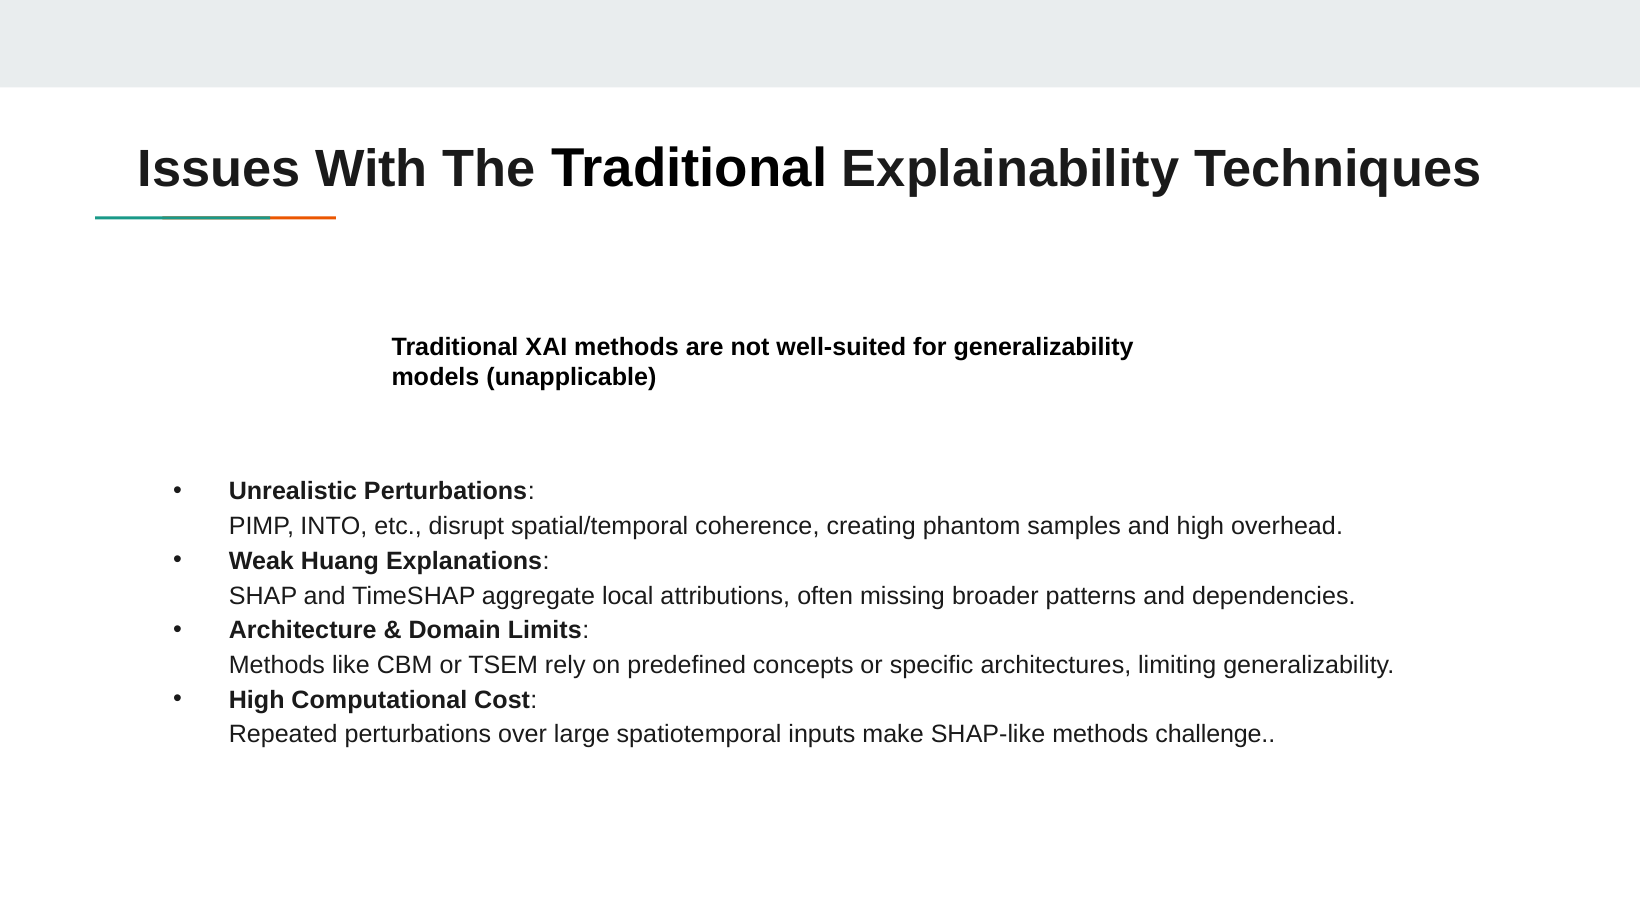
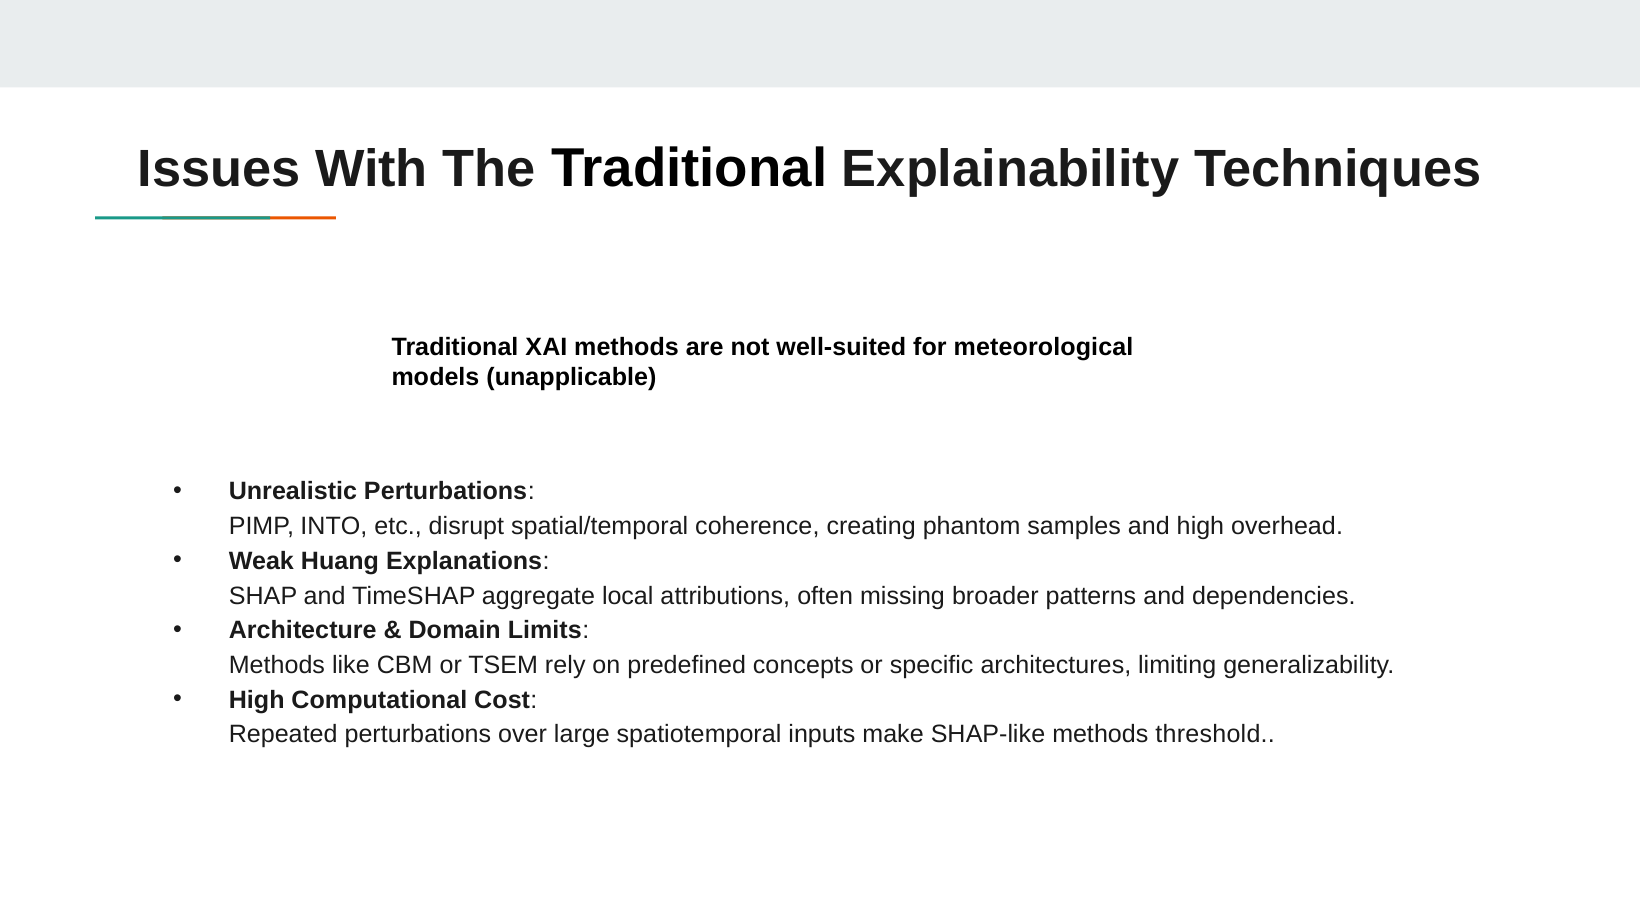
for generalizability: generalizability -> meteorological
challenge: challenge -> threshold
